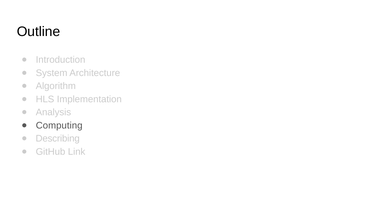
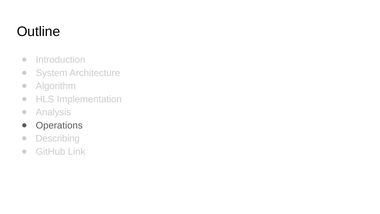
Computing: Computing -> Operations
